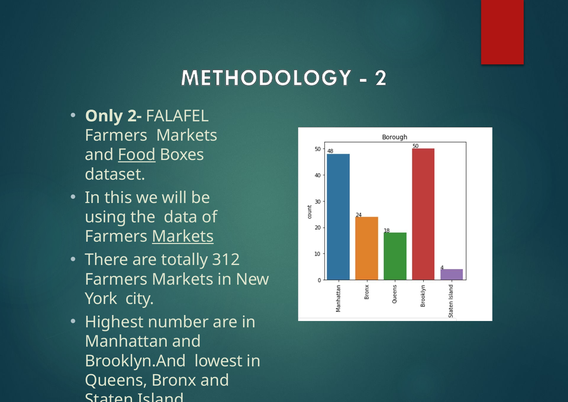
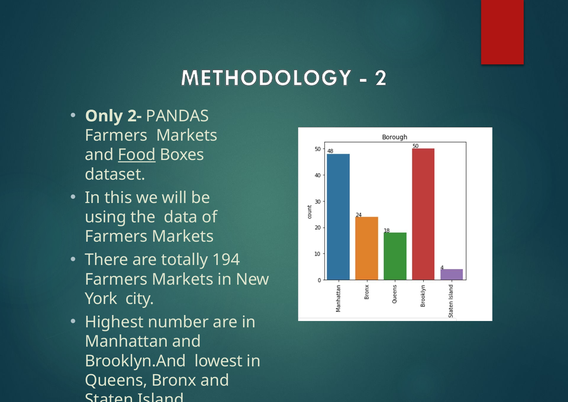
FALAFEL: FALAFEL -> PANDAS
Markets at (183, 236) underline: present -> none
312: 312 -> 194
